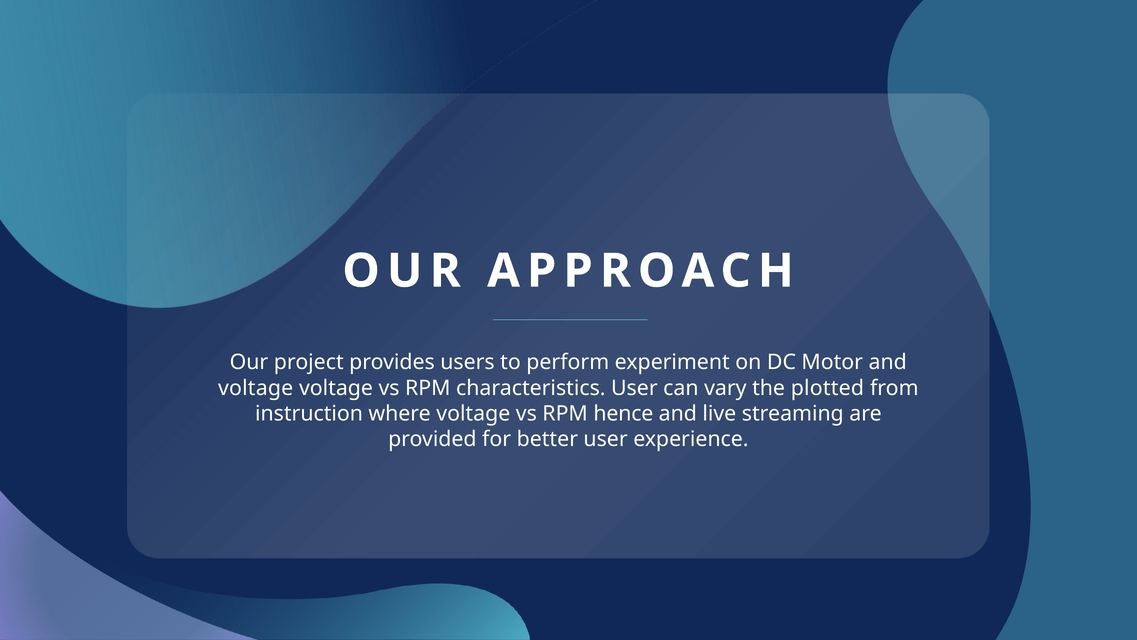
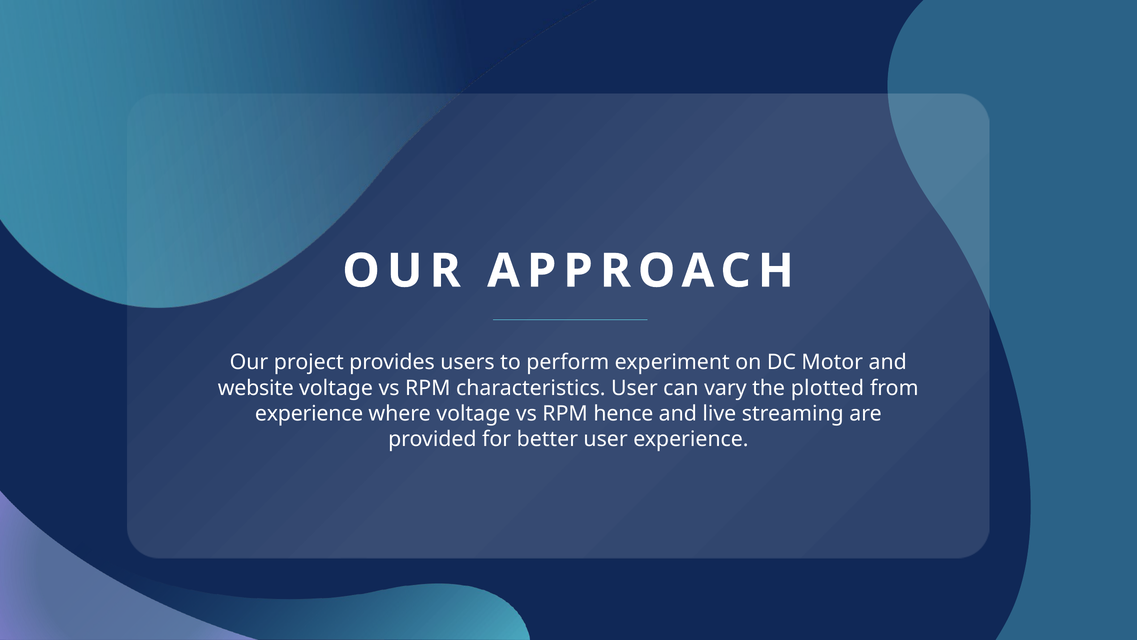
voltage at (256, 388): voltage -> website
instruction at (309, 413): instruction -> experience
